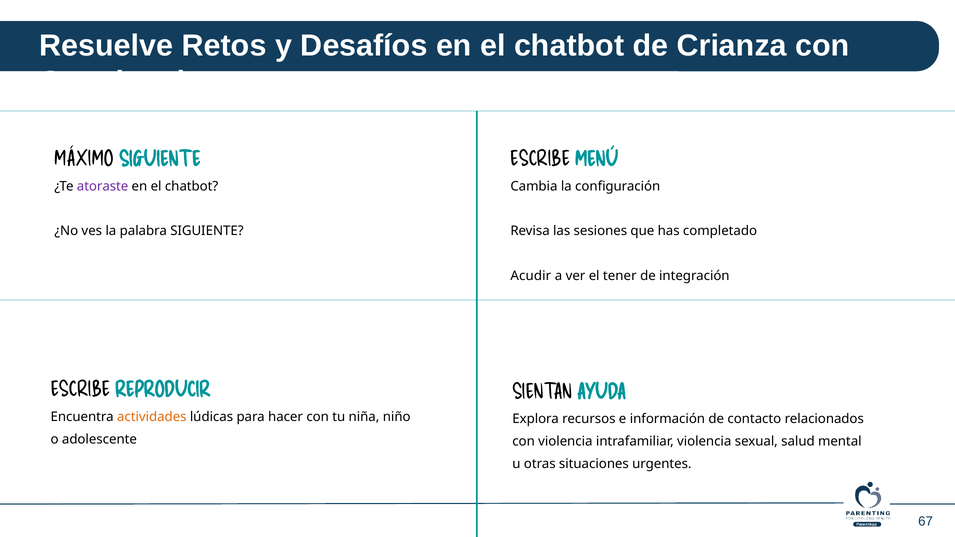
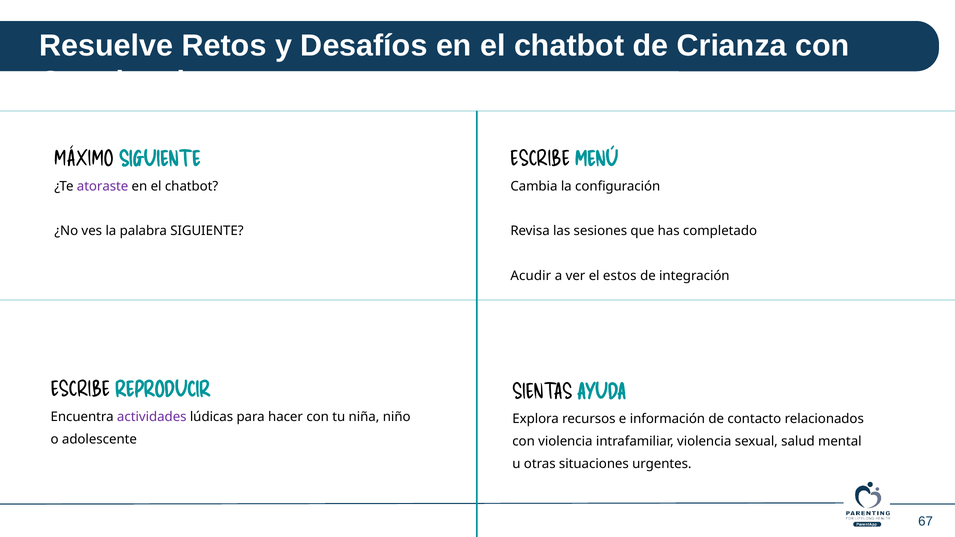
tener: tener -> estos
SIENTAN: SIENTAN -> SIENTAS
actividades colour: orange -> purple
